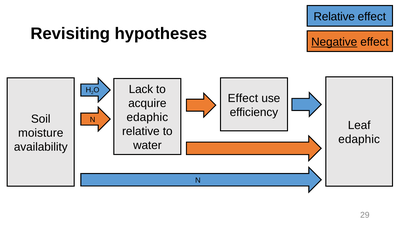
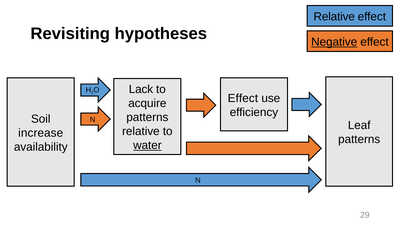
edaphic at (147, 117): edaphic -> patterns
moisture: moisture -> increase
edaphic at (359, 139): edaphic -> patterns
water underline: none -> present
